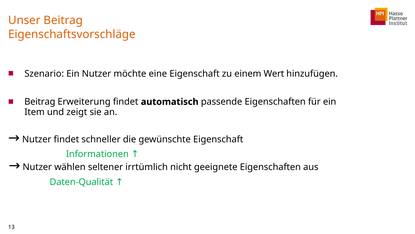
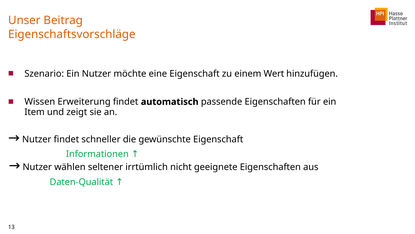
Beitrag at (40, 102): Beitrag -> Wissen
